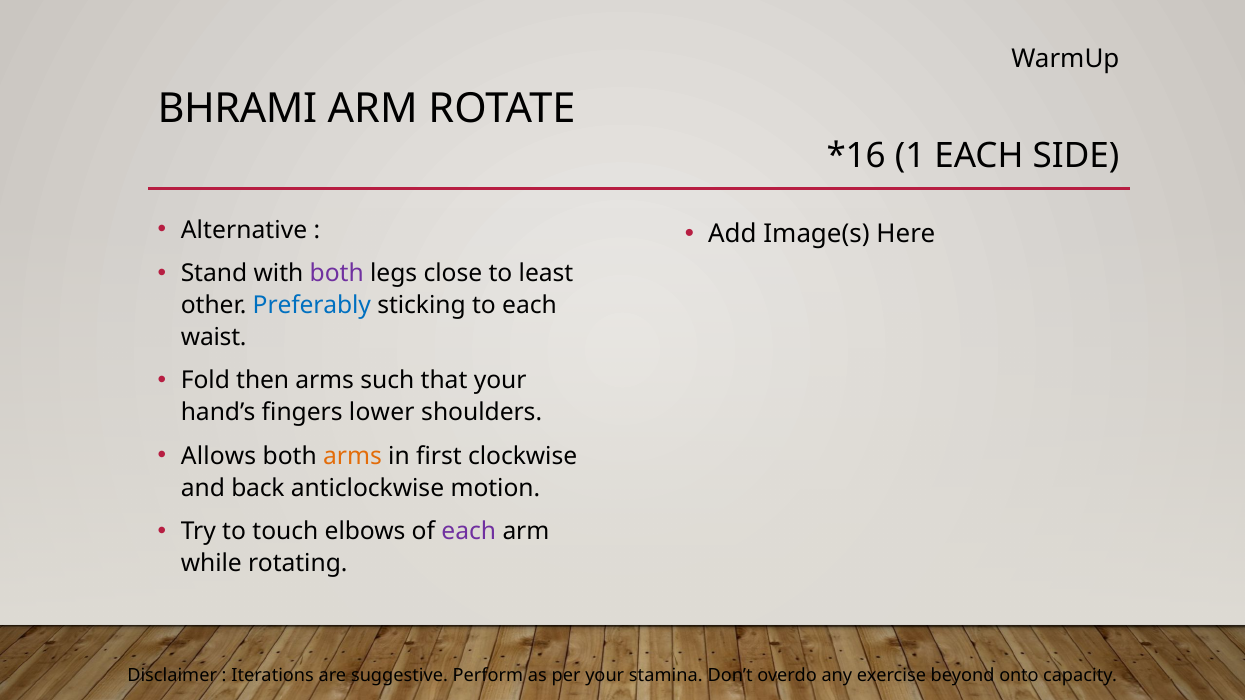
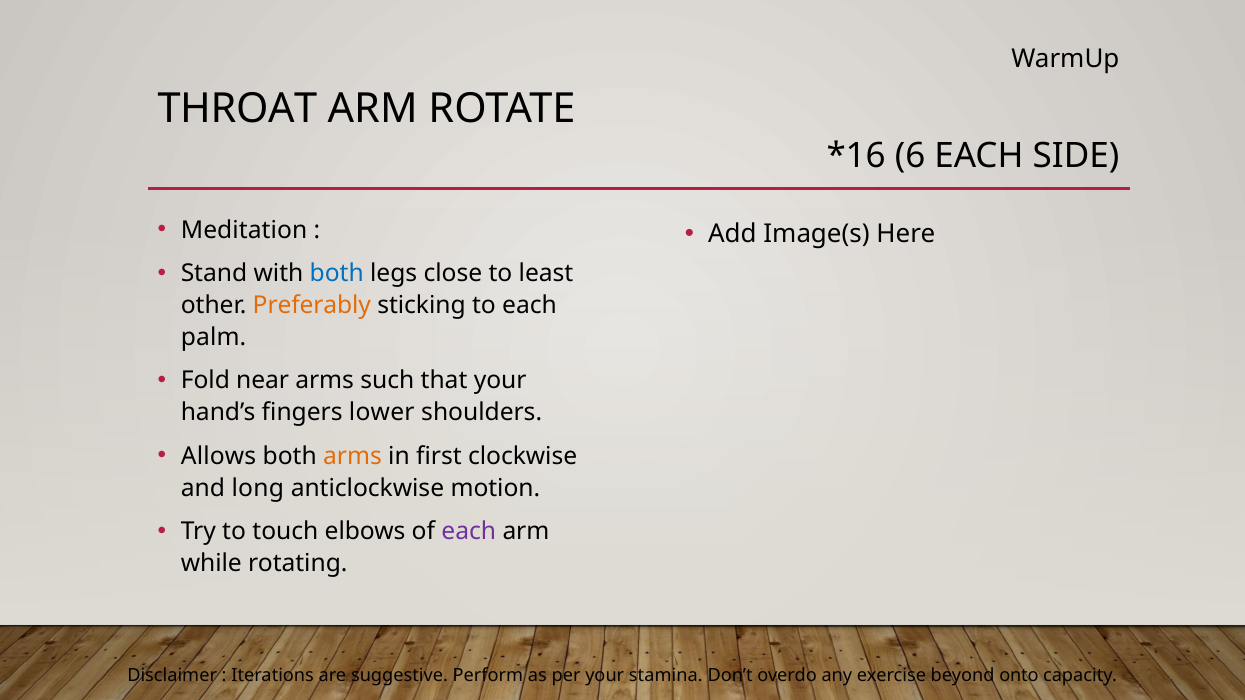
BHRAMI: BHRAMI -> THROAT
1: 1 -> 6
Alternative: Alternative -> Meditation
both at (337, 274) colour: purple -> blue
Preferably colour: blue -> orange
waist: waist -> palm
then: then -> near
back: back -> long
